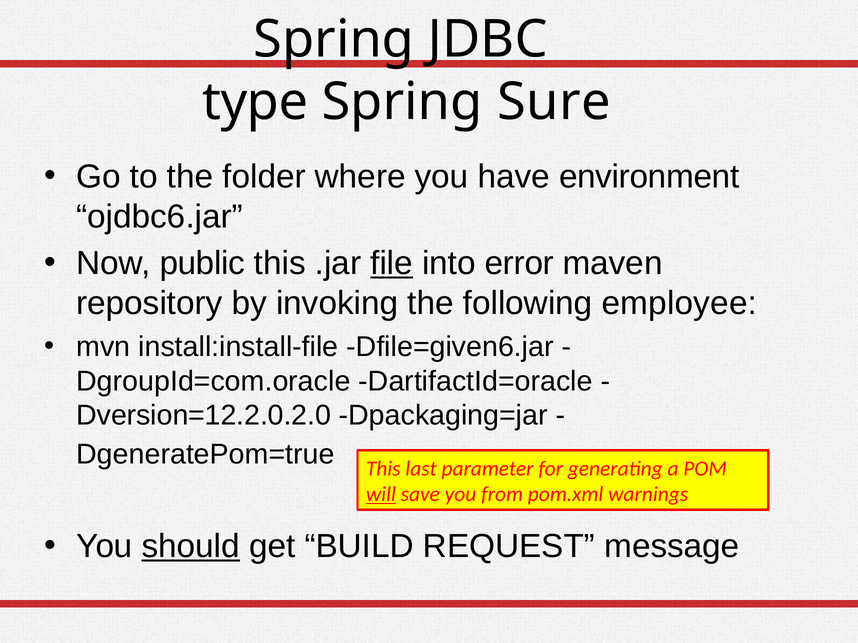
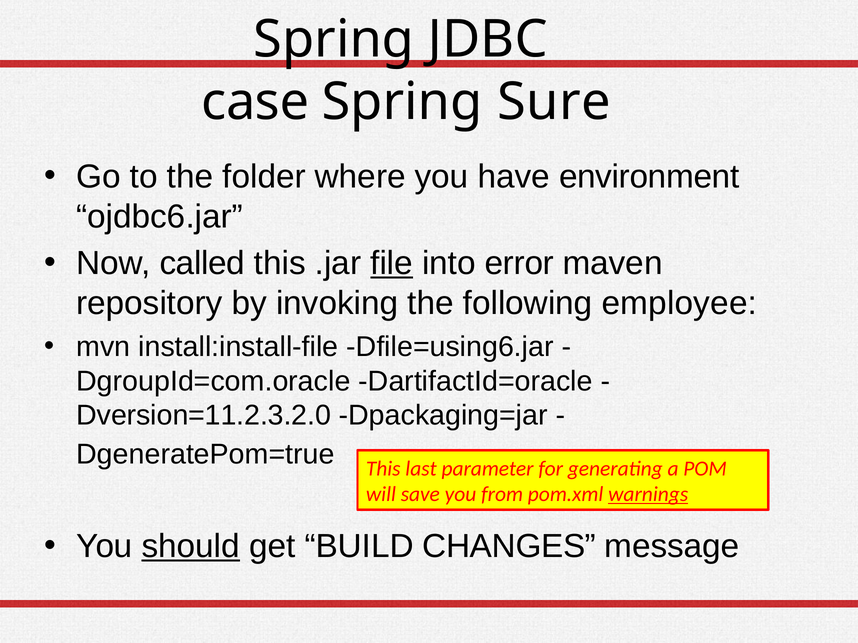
type: type -> case
public: public -> called
Dfile=given6.jar: Dfile=given6.jar -> Dfile=using6.jar
Dversion=12.2.0.2.0: Dversion=12.2.0.2.0 -> Dversion=11.2.3.2.0
will underline: present -> none
warnings underline: none -> present
REQUEST: REQUEST -> CHANGES
